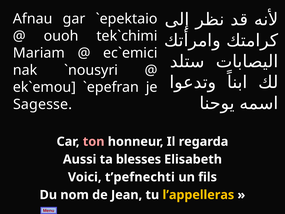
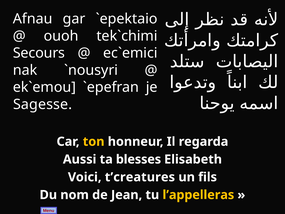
Mariam: Mariam -> Secours
ton colour: pink -> yellow
t’pefnechti: t’pefnechti -> t’creatures
